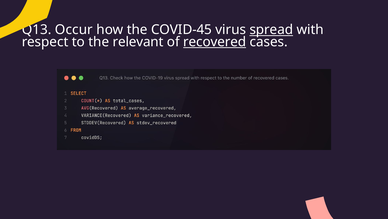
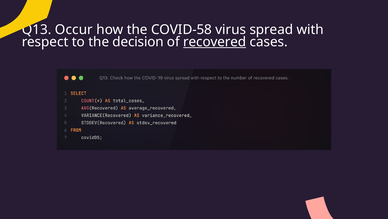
COVID-45: COVID-45 -> COVID-58
spread underline: present -> none
relevant: relevant -> decision
